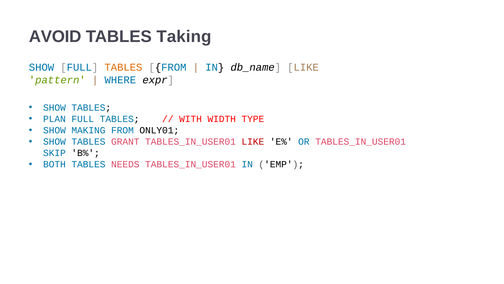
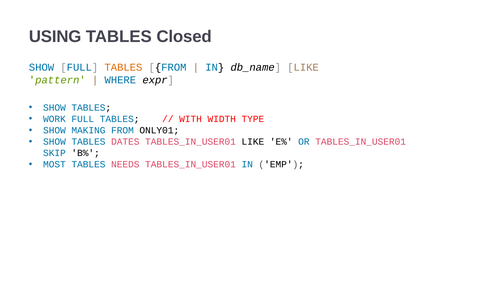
AVOID: AVOID -> USING
Taking: Taking -> Closed
PLAN: PLAN -> WORK
GRANT: GRANT -> DATES
LIKE at (253, 142) colour: red -> black
BOTH: BOTH -> MOST
